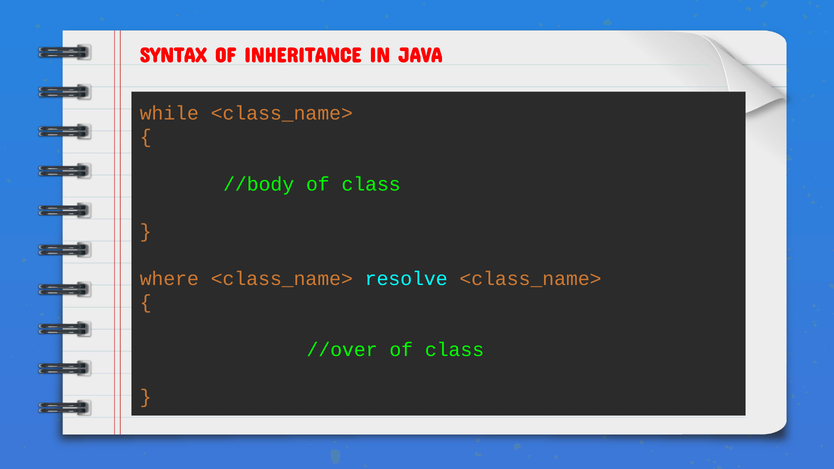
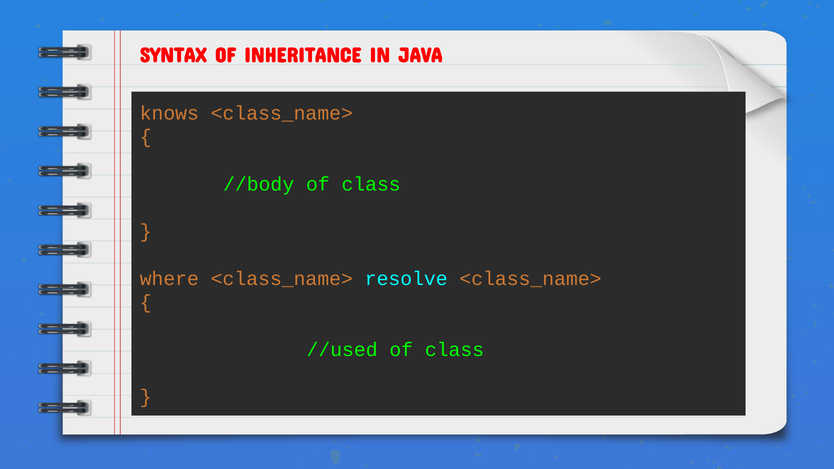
while: while -> knows
//over: //over -> //used
